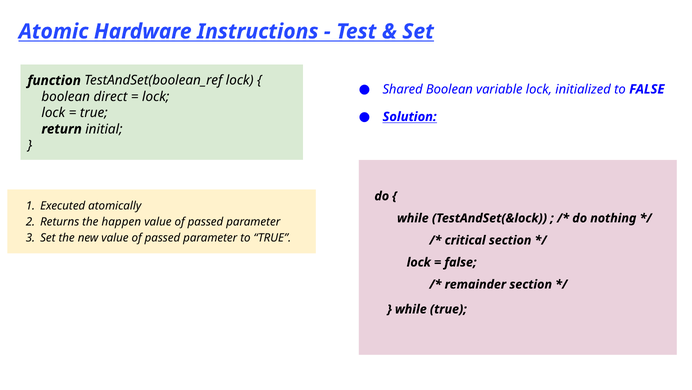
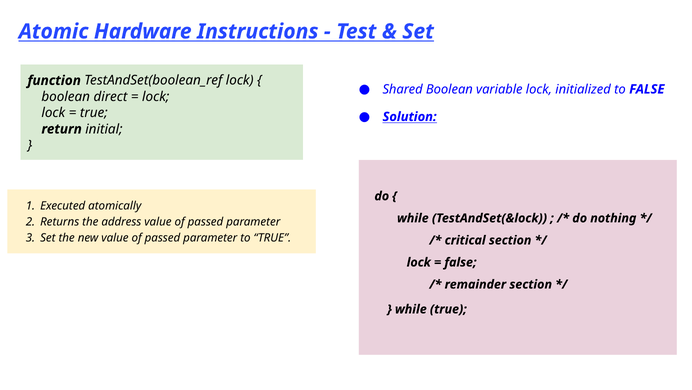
happen: happen -> address
